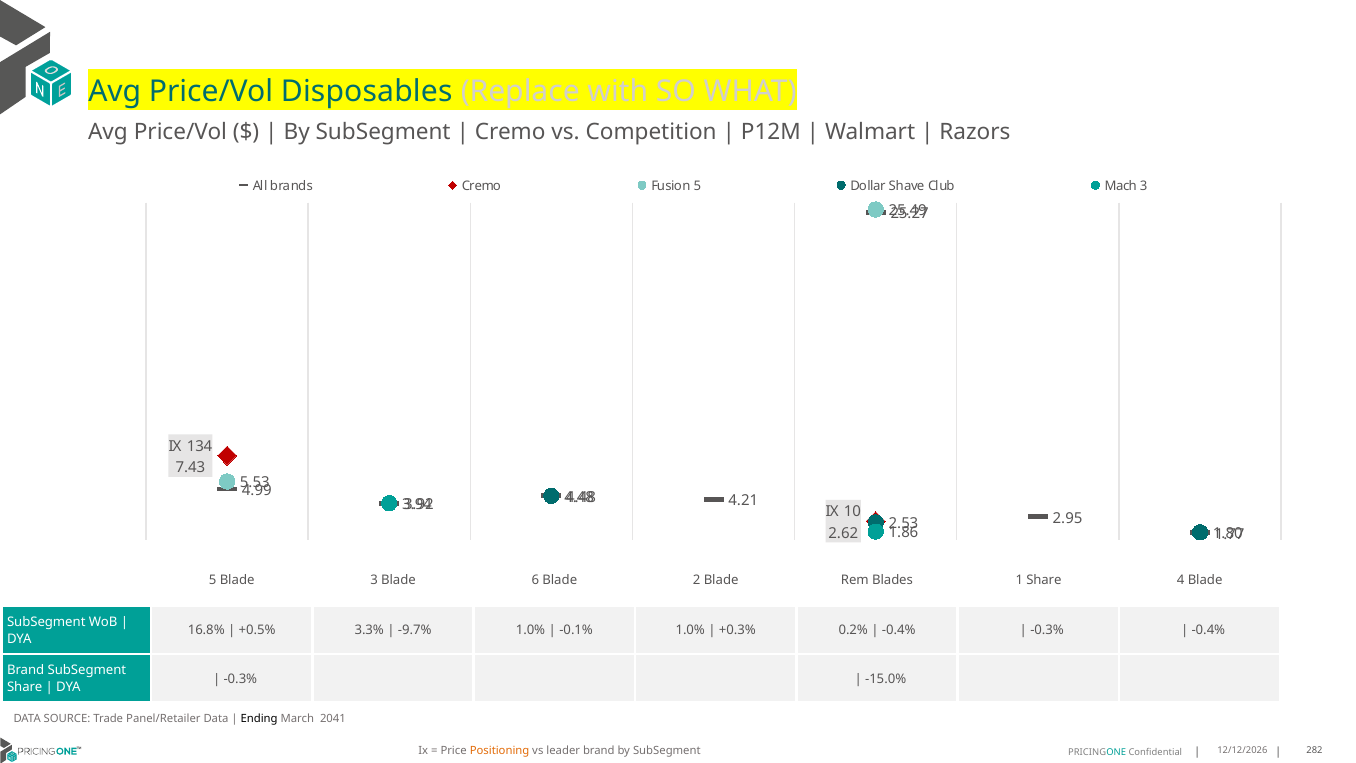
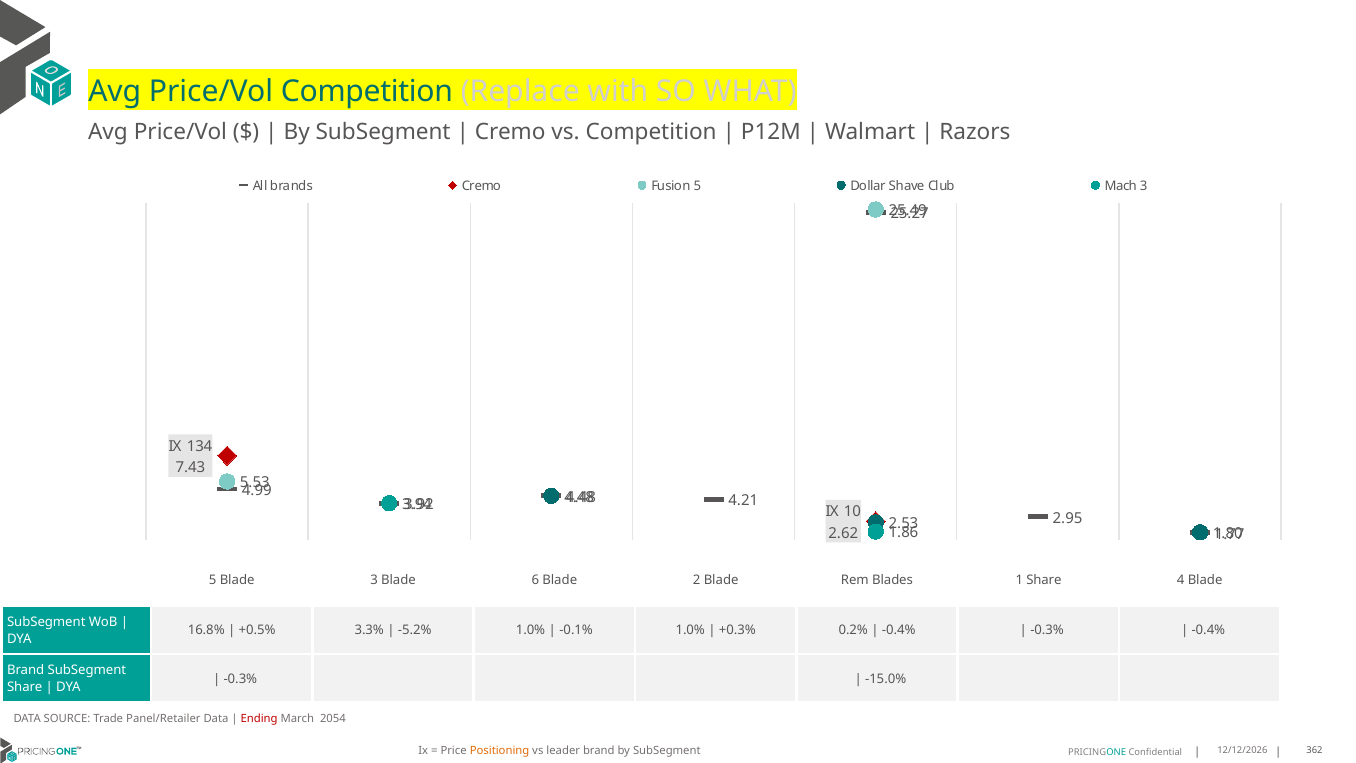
Price/Vol Disposables: Disposables -> Competition
-9.7%: -9.7% -> -5.2%
Ending colour: black -> red
2041: 2041 -> 2054
282: 282 -> 362
